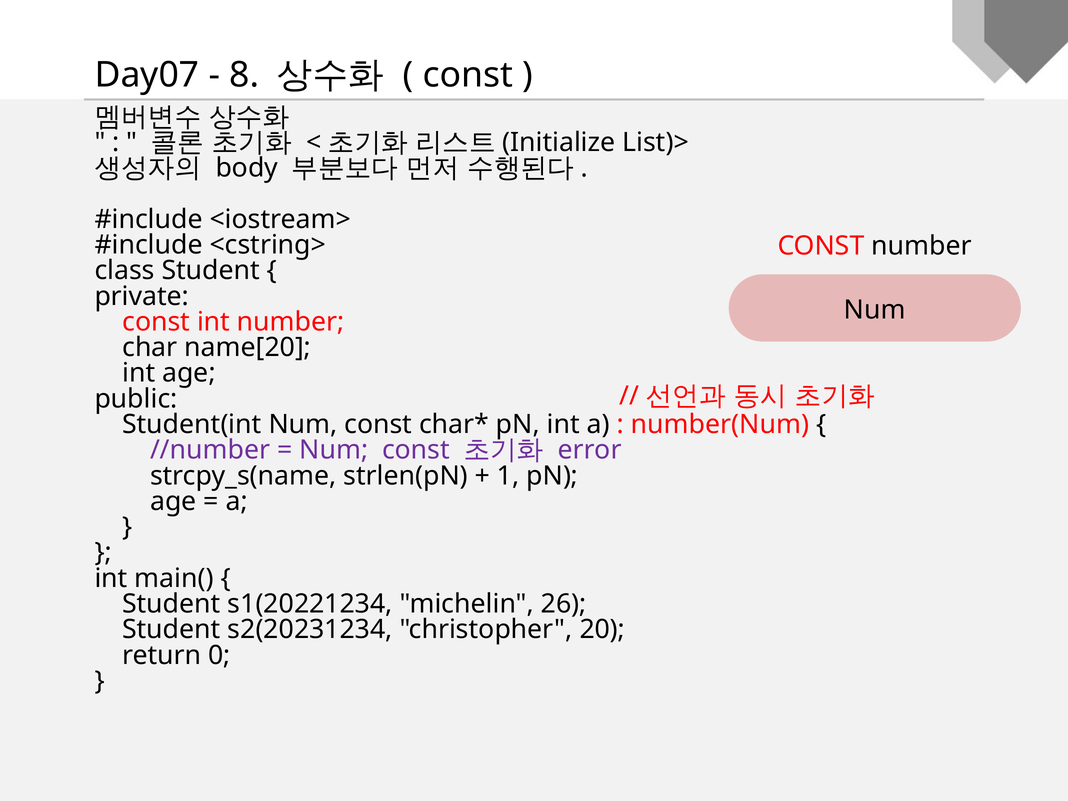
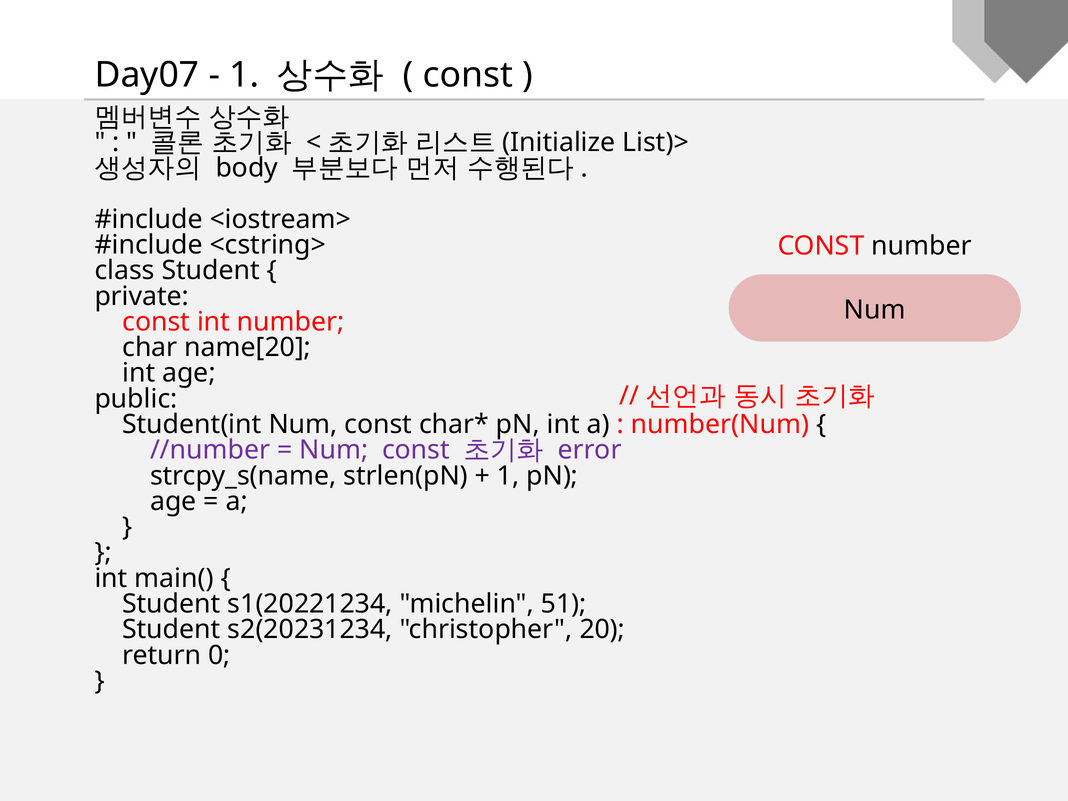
8 at (244, 75): 8 -> 1
26: 26 -> 51
